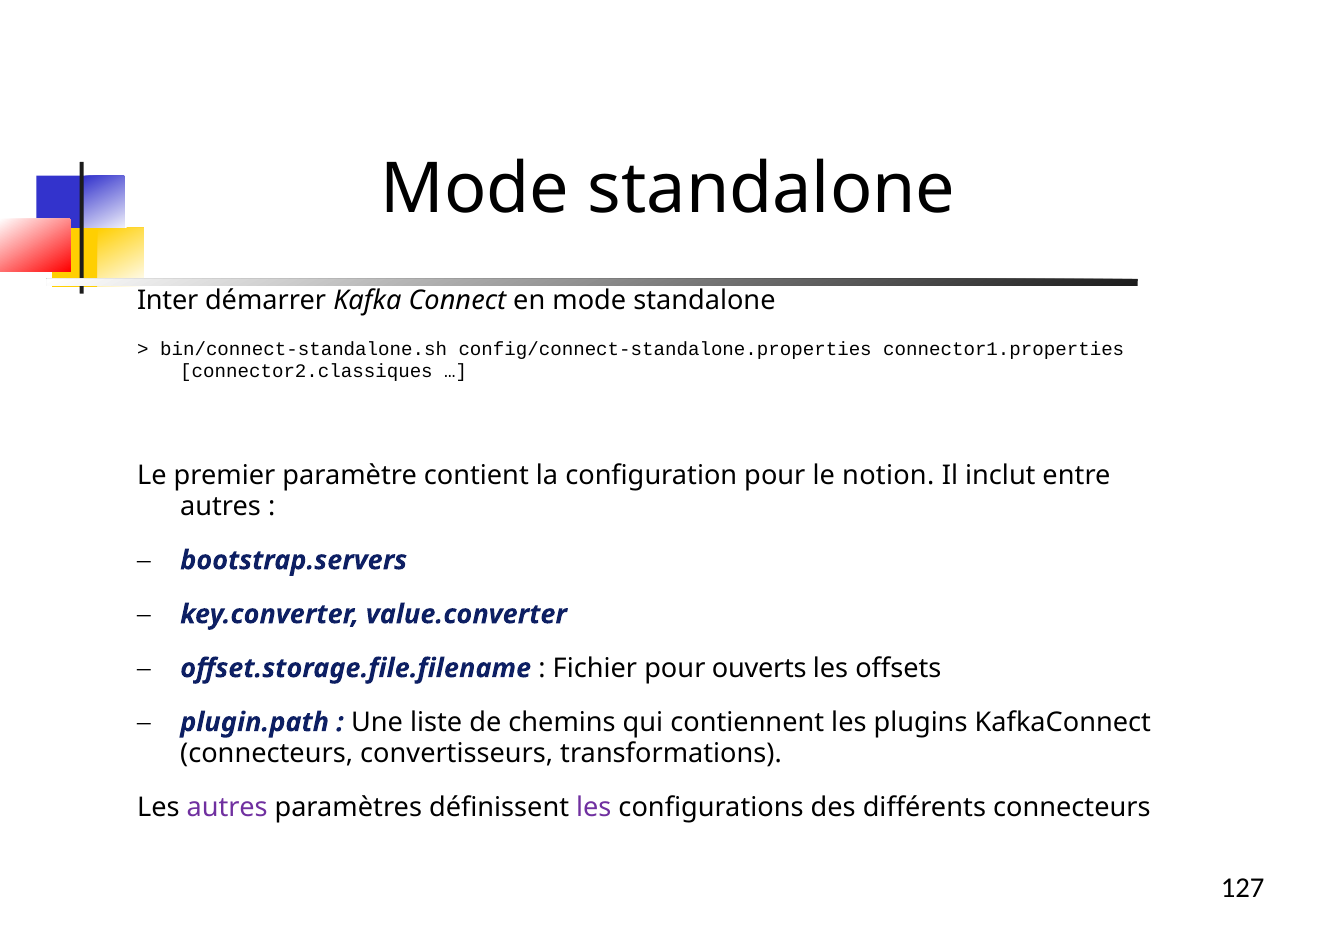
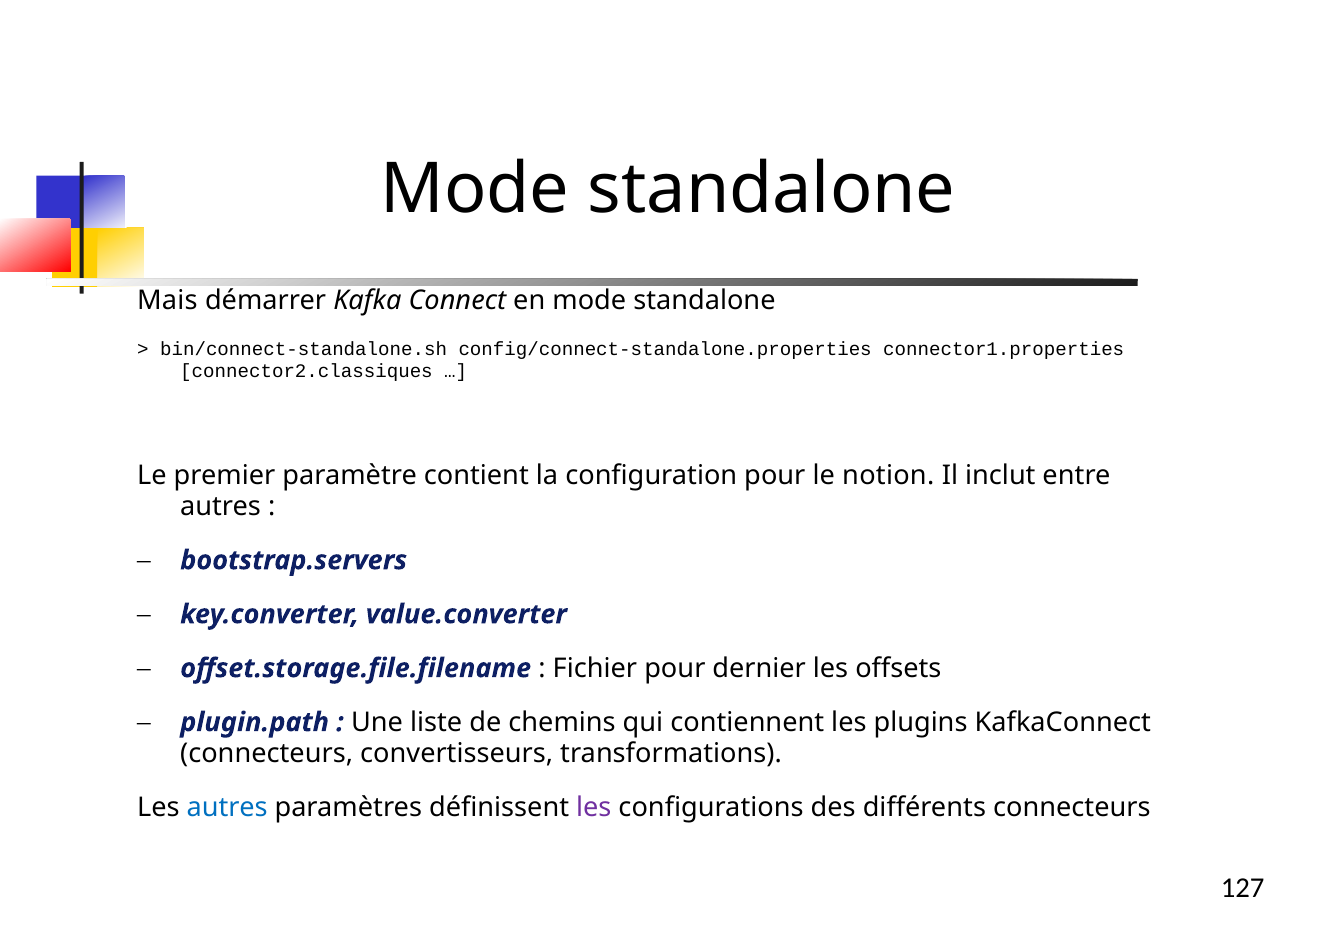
Inter: Inter -> Mais
ouverts: ouverts -> dernier
autres at (227, 807) colour: purple -> blue
